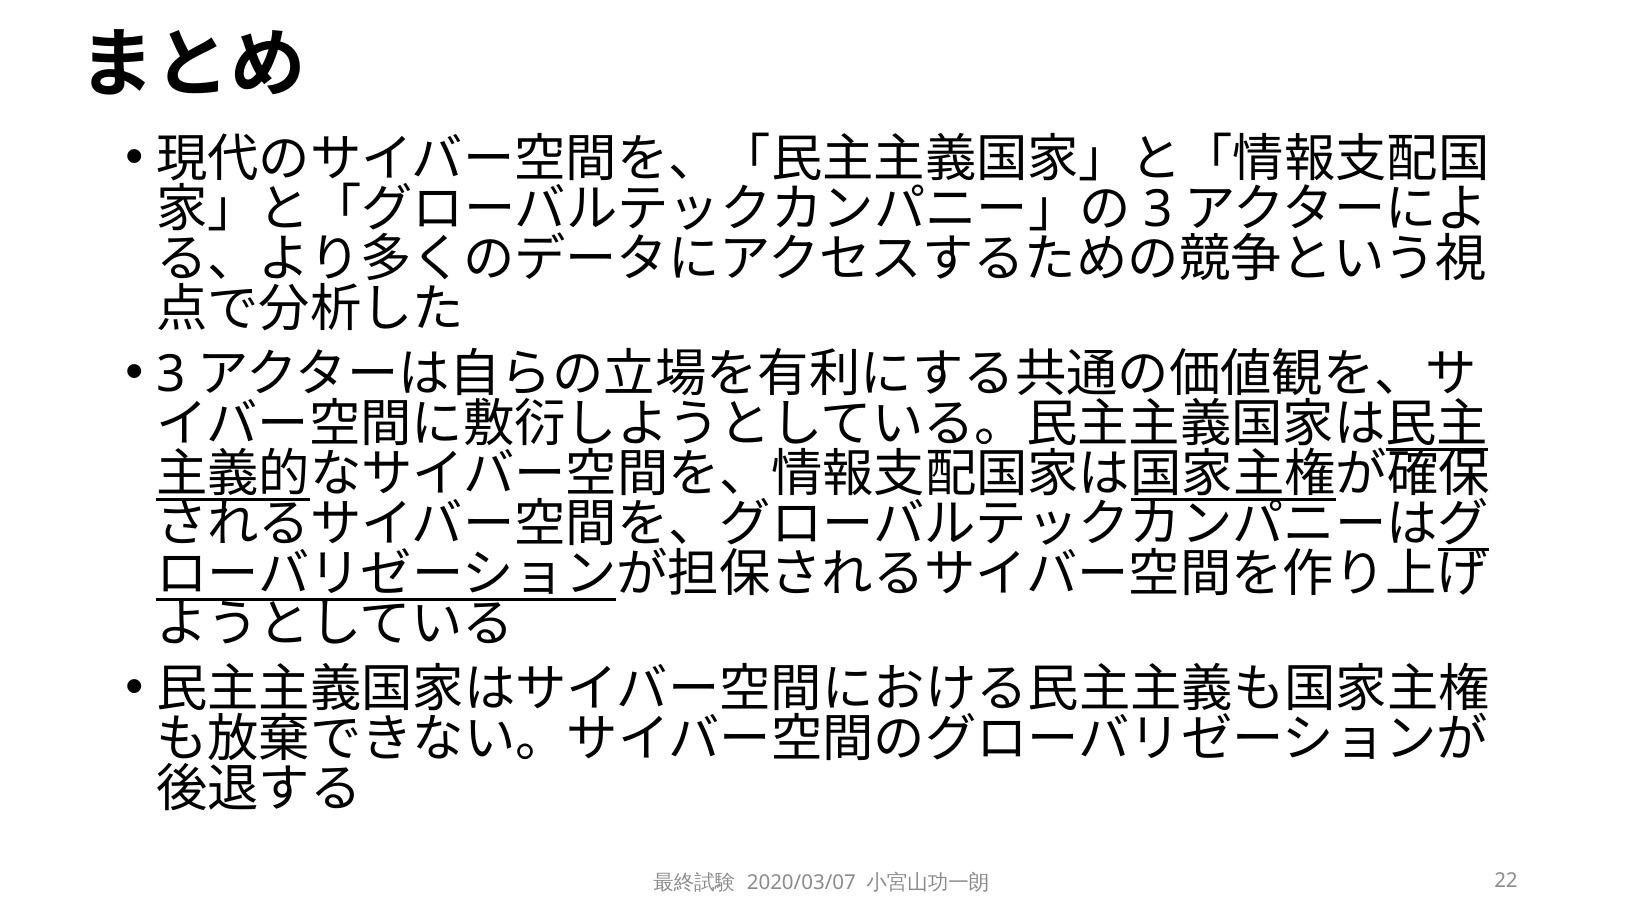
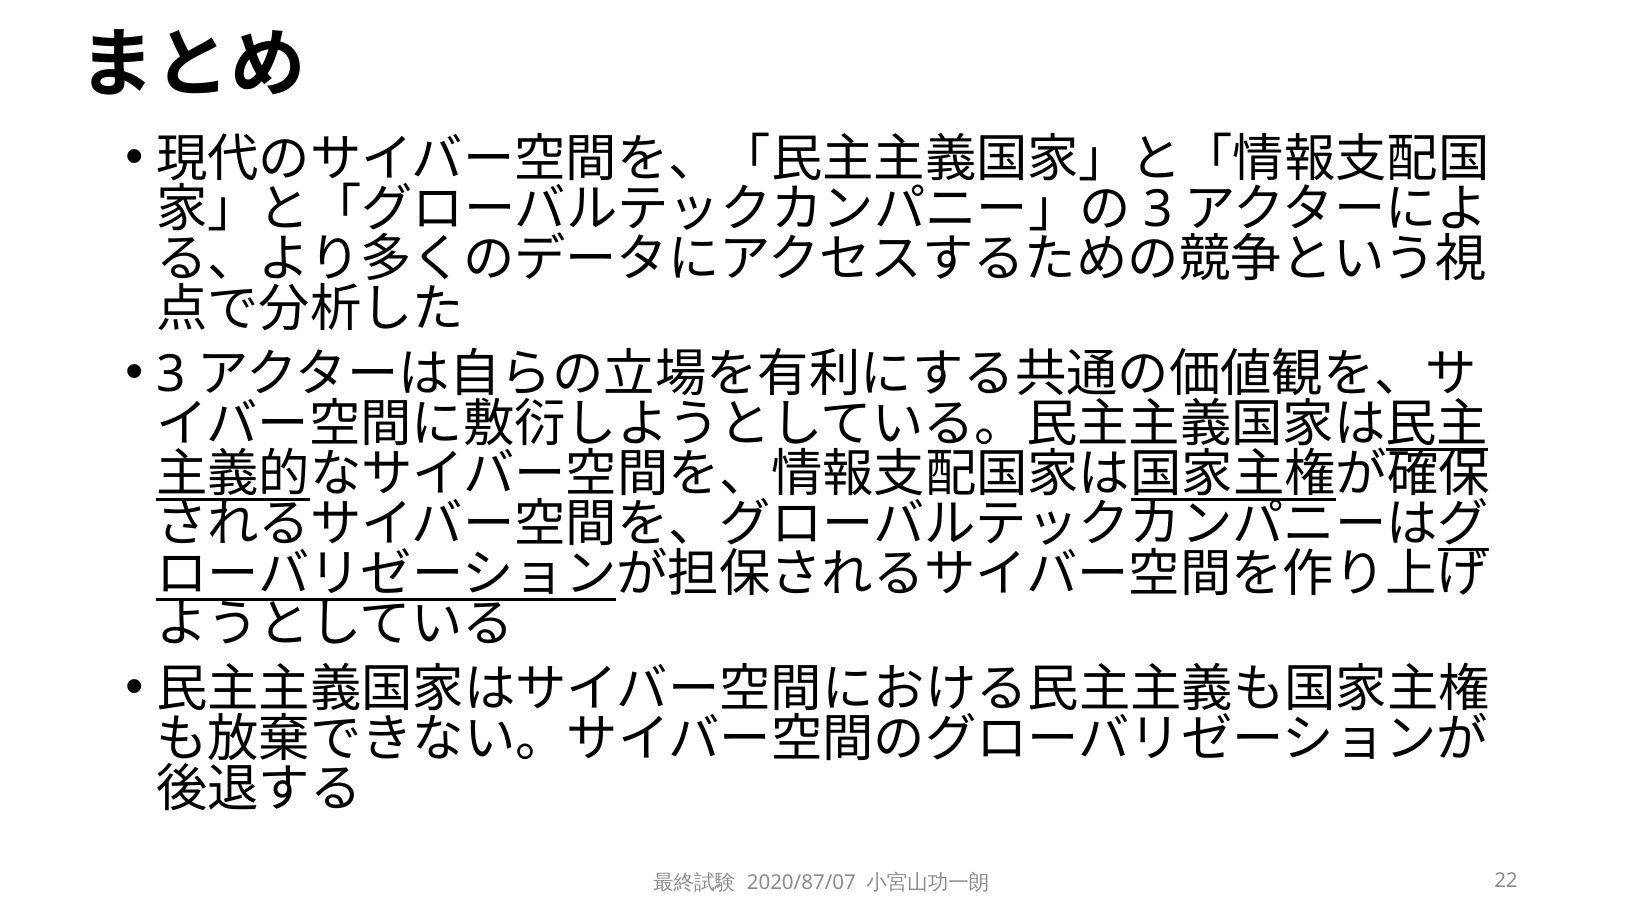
2020/03/07: 2020/03/07 -> 2020/87/07
